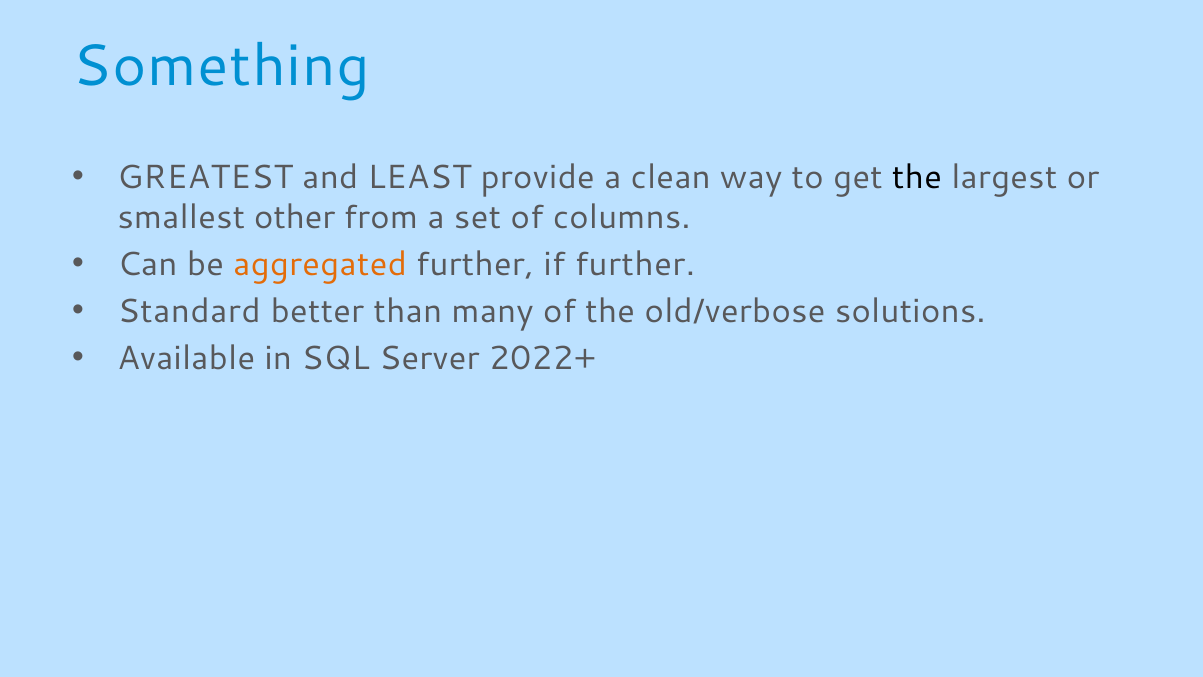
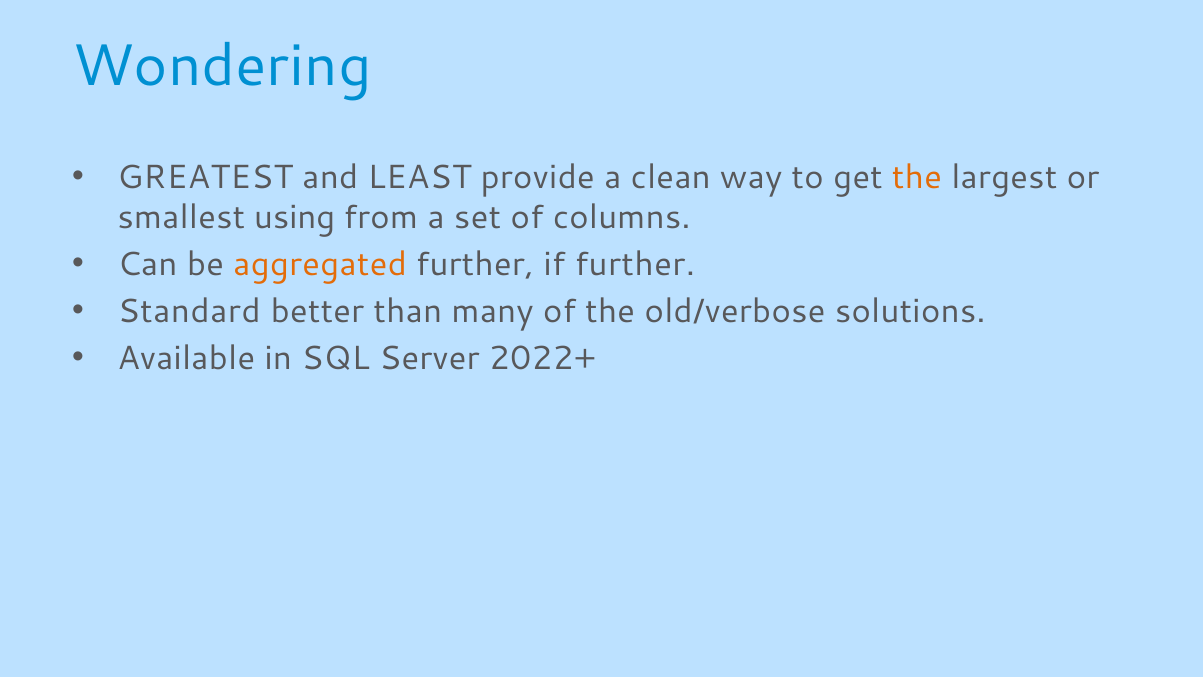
Something: Something -> Wondering
the at (917, 177) colour: black -> orange
other: other -> using
